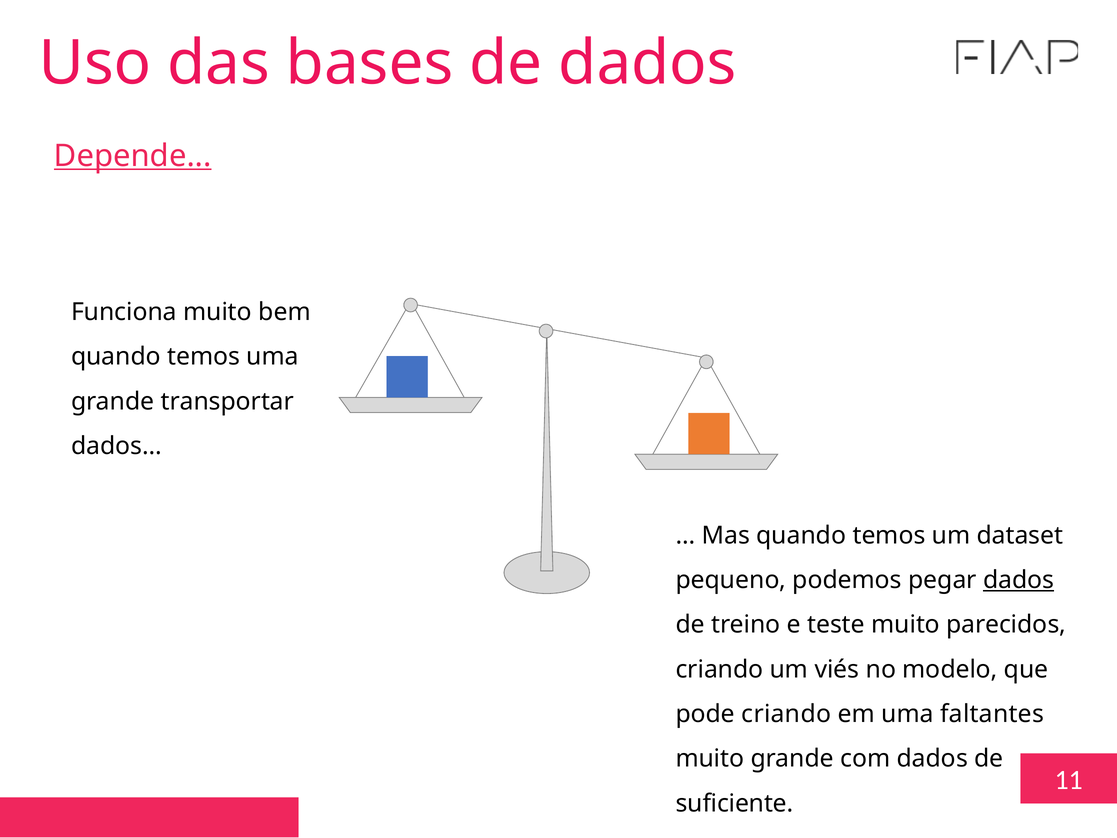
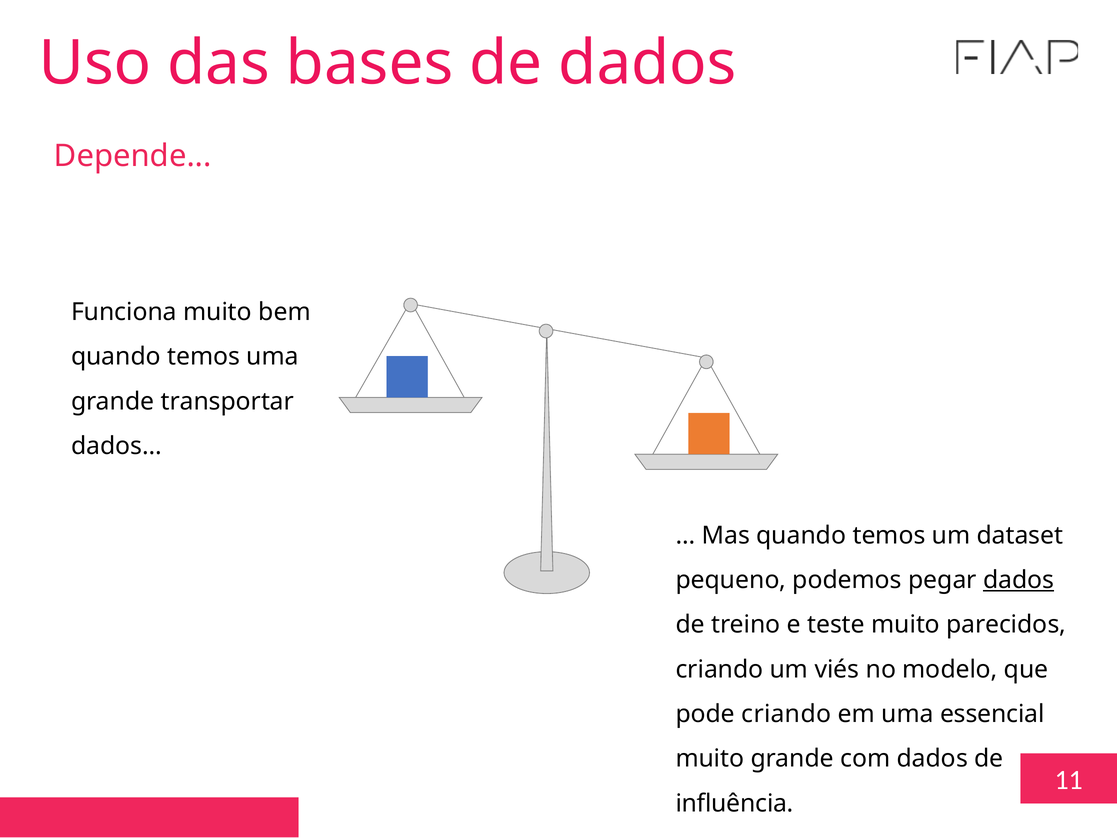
Depende underline: present -> none
faltantes: faltantes -> essencial
suficiente: suficiente -> influência
